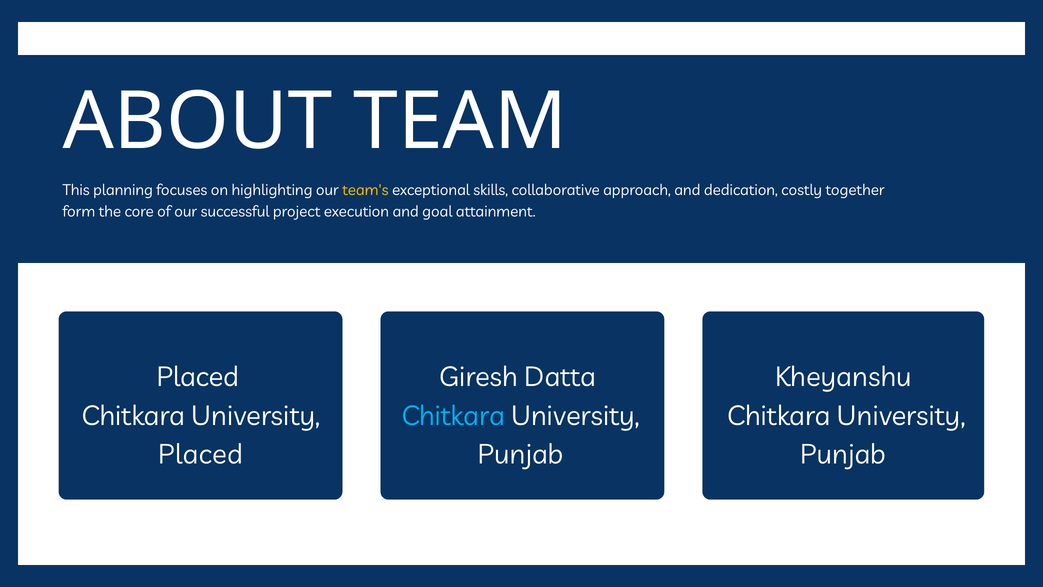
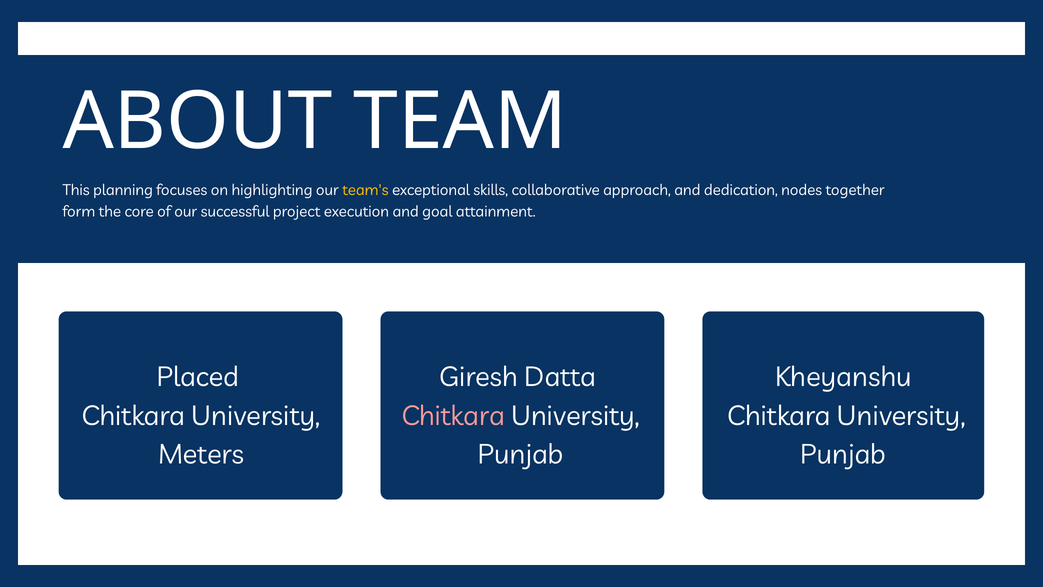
costly: costly -> nodes
Chitkara at (453, 416) colour: light blue -> pink
Placed at (201, 454): Placed -> Meters
